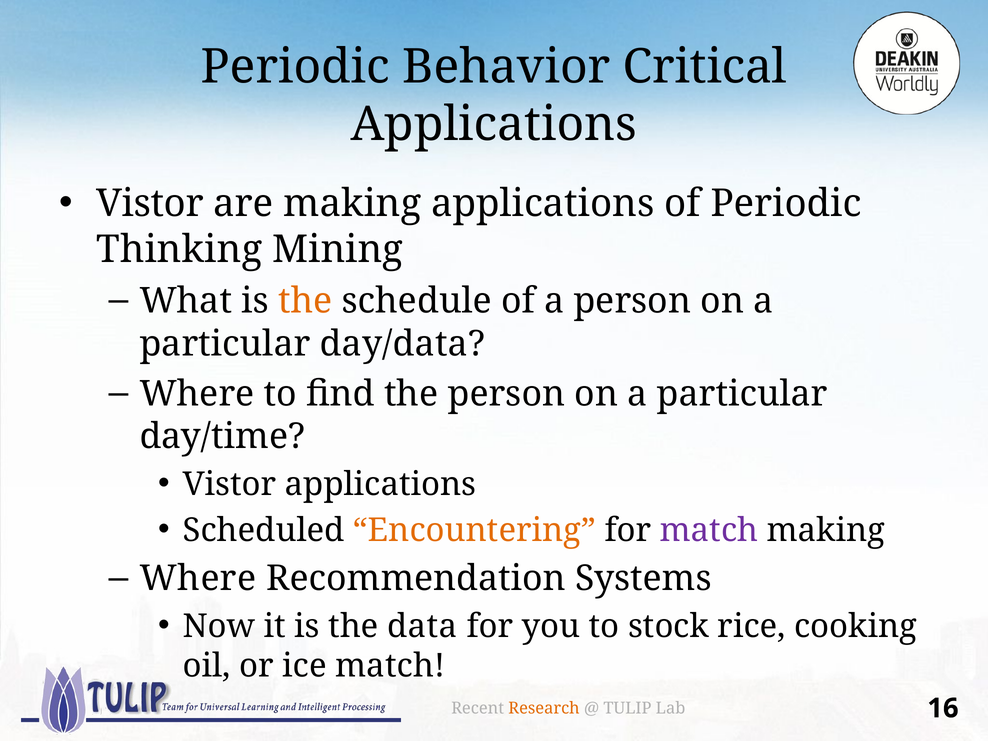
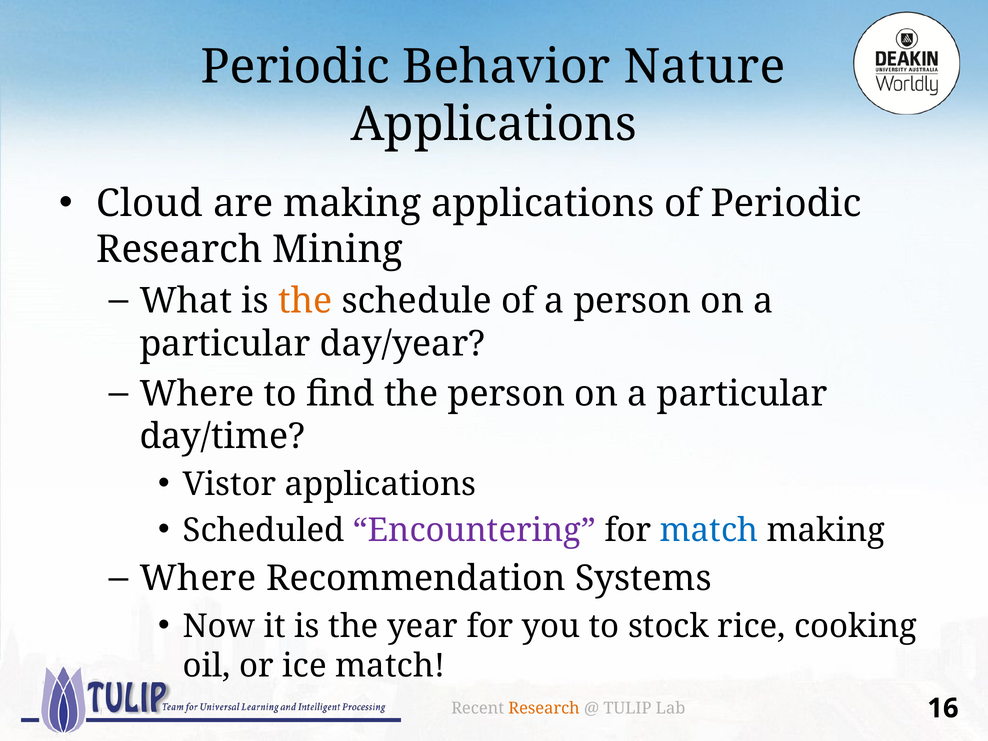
Critical: Critical -> Nature
Vistor at (150, 204): Vistor -> Cloud
Thinking at (179, 250): Thinking -> Research
day/data: day/data -> day/year
Encountering colour: orange -> purple
match at (709, 530) colour: purple -> blue
data: data -> year
